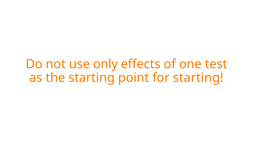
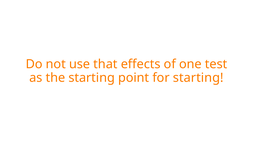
only: only -> that
